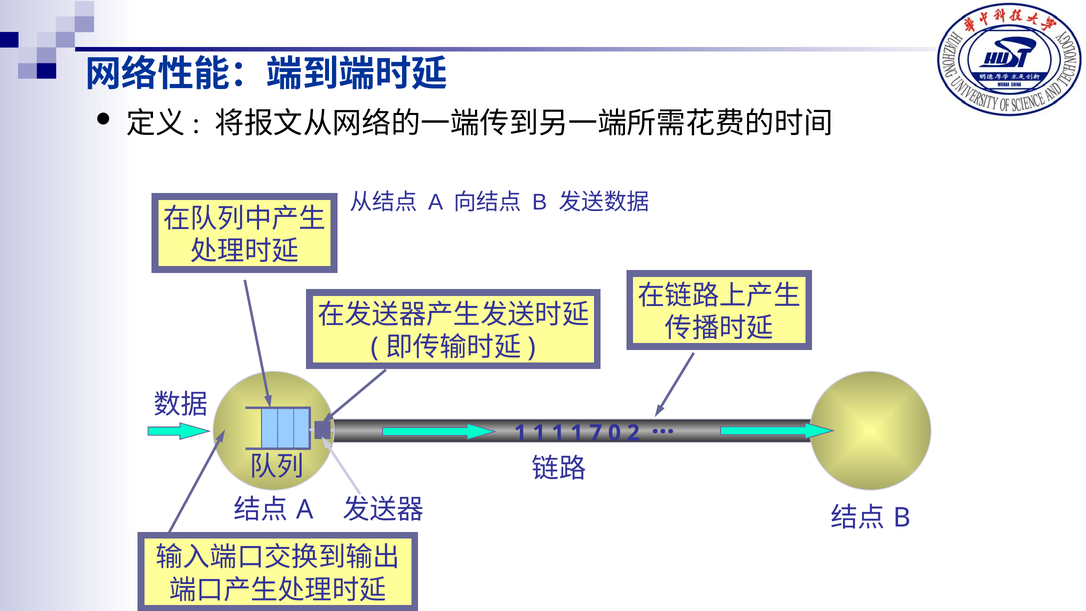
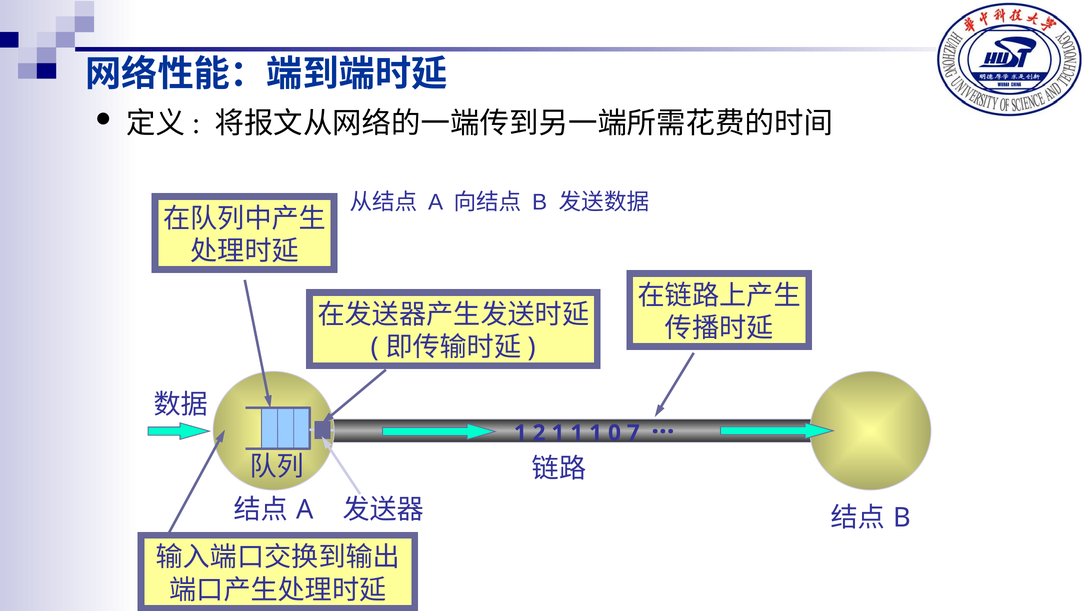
1 at (539, 433): 1 -> 2
1 1 7: 7 -> 1
2: 2 -> 7
